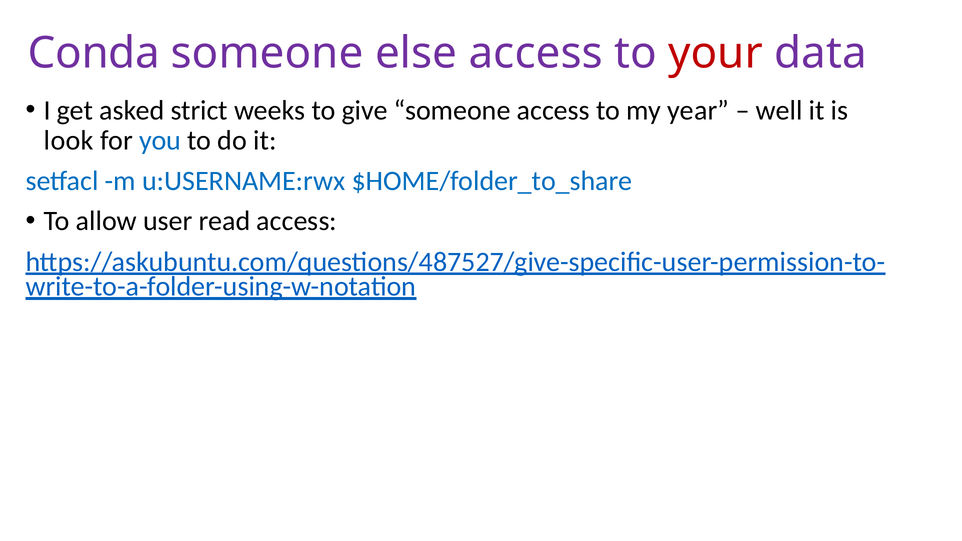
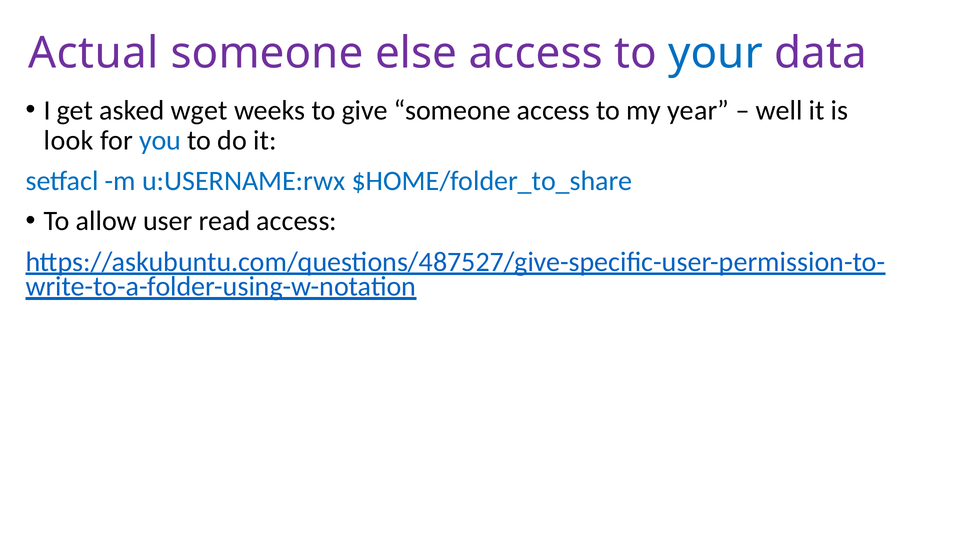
Conda: Conda -> Actual
your colour: red -> blue
strict: strict -> wget
